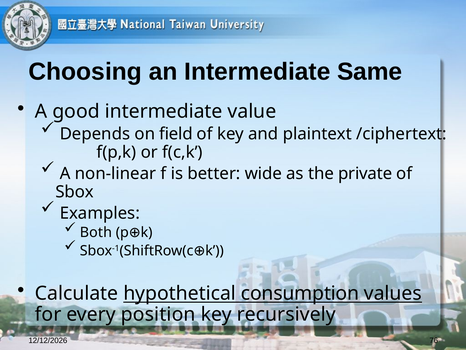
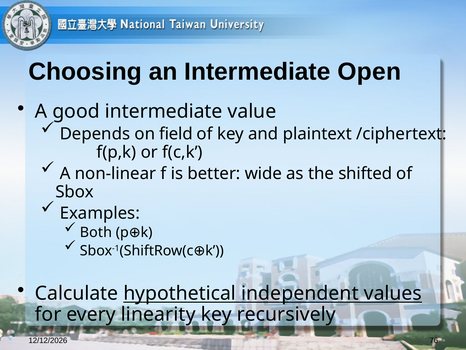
Same: Same -> Open
private: private -> shifted
consumption: consumption -> independent
position: position -> linearity
